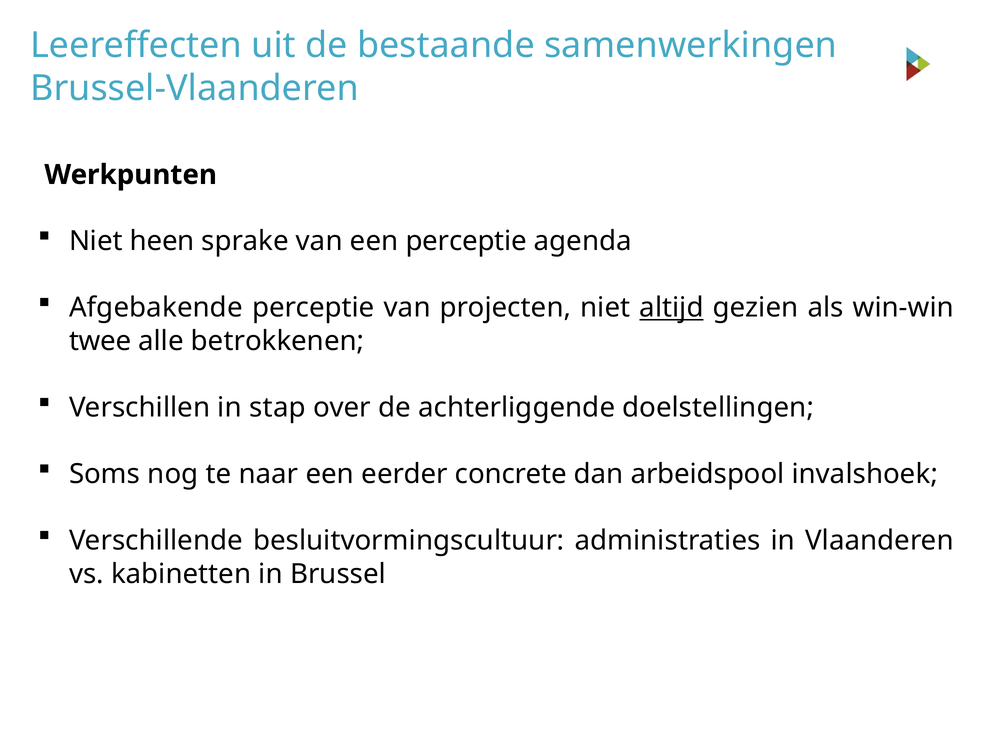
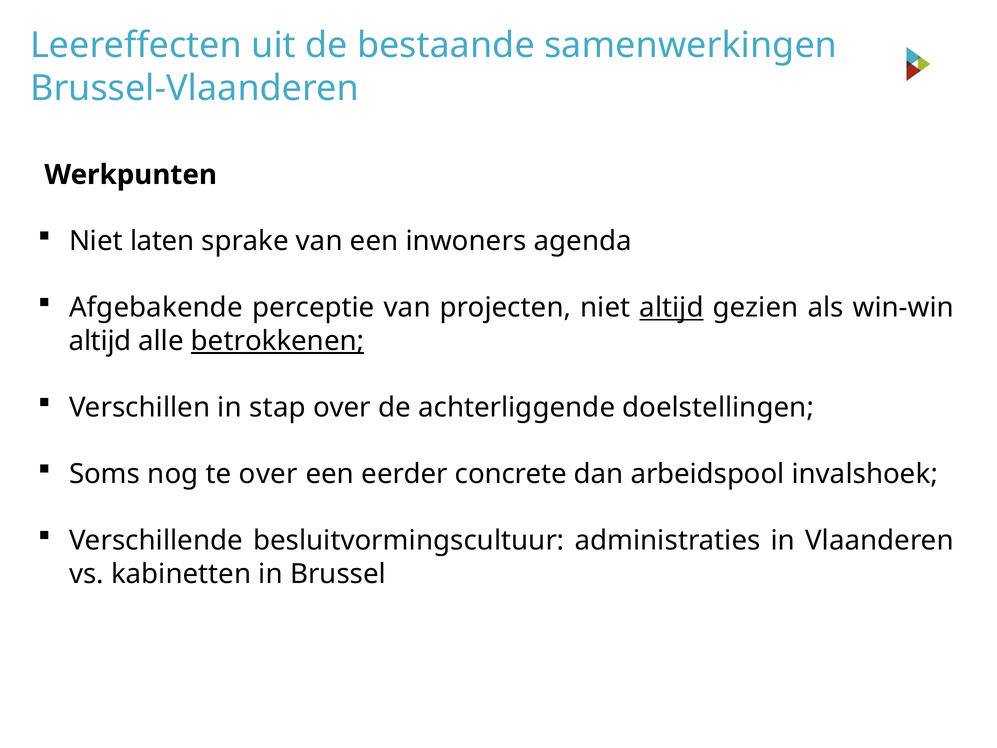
heen: heen -> laten
een perceptie: perceptie -> inwoners
twee at (100, 341): twee -> altijd
betrokkenen underline: none -> present
te naar: naar -> over
